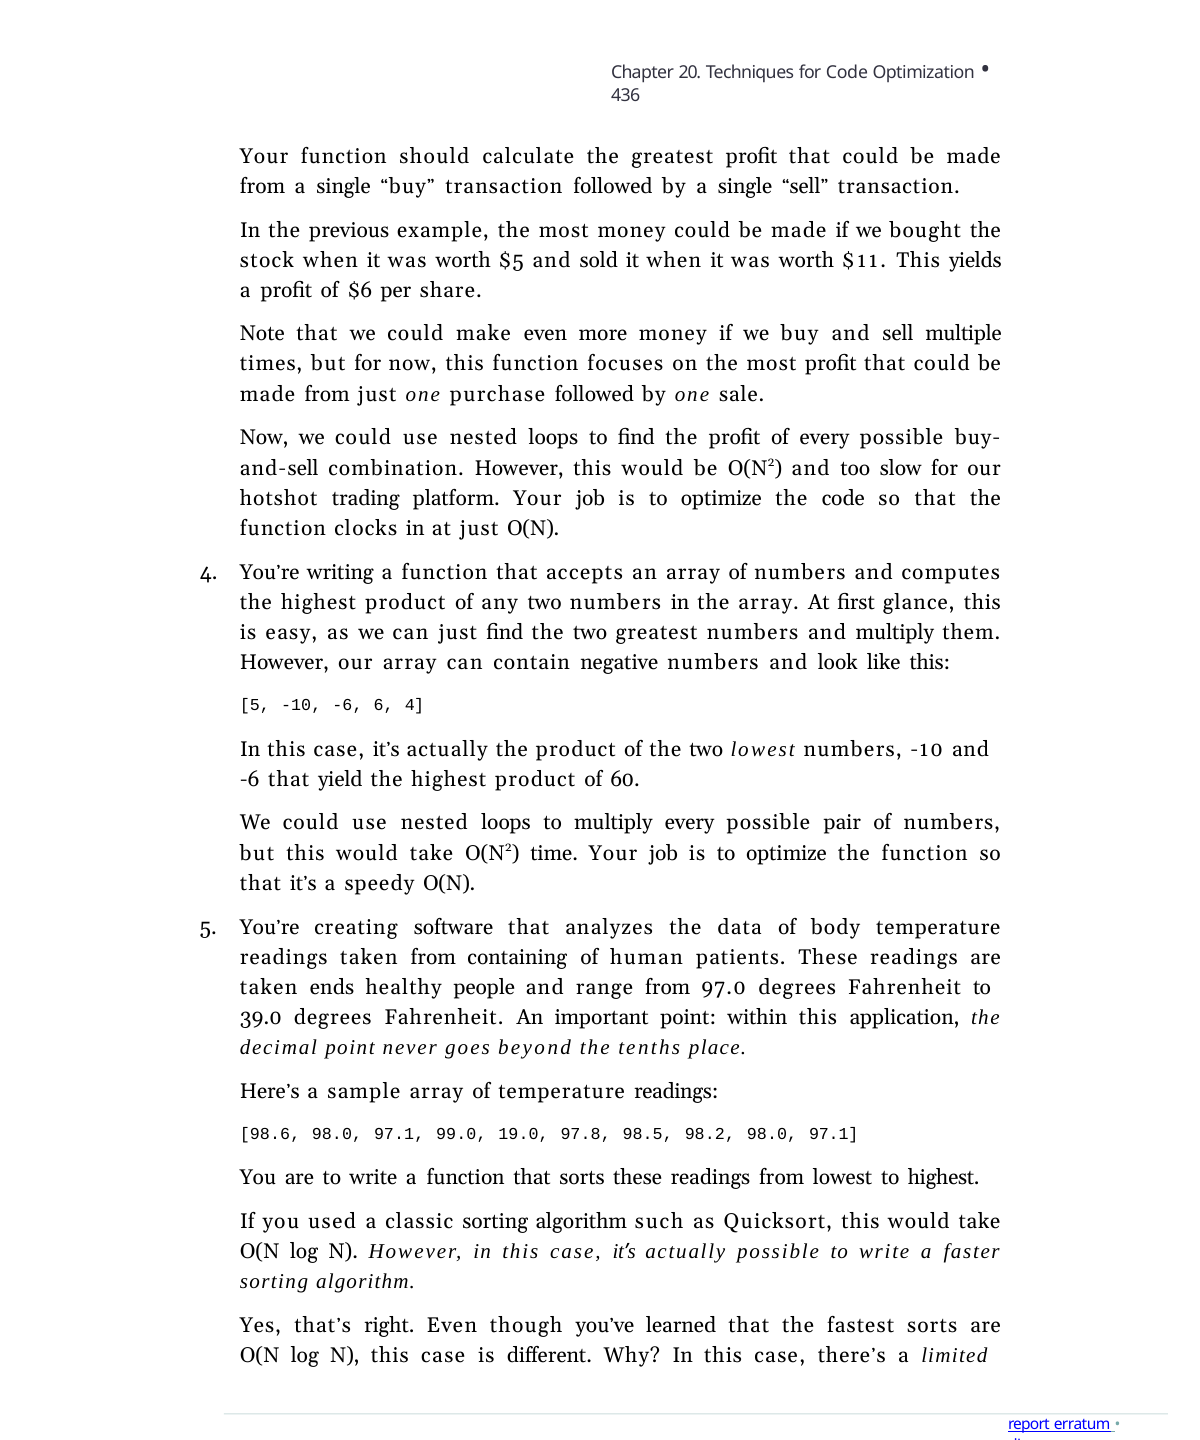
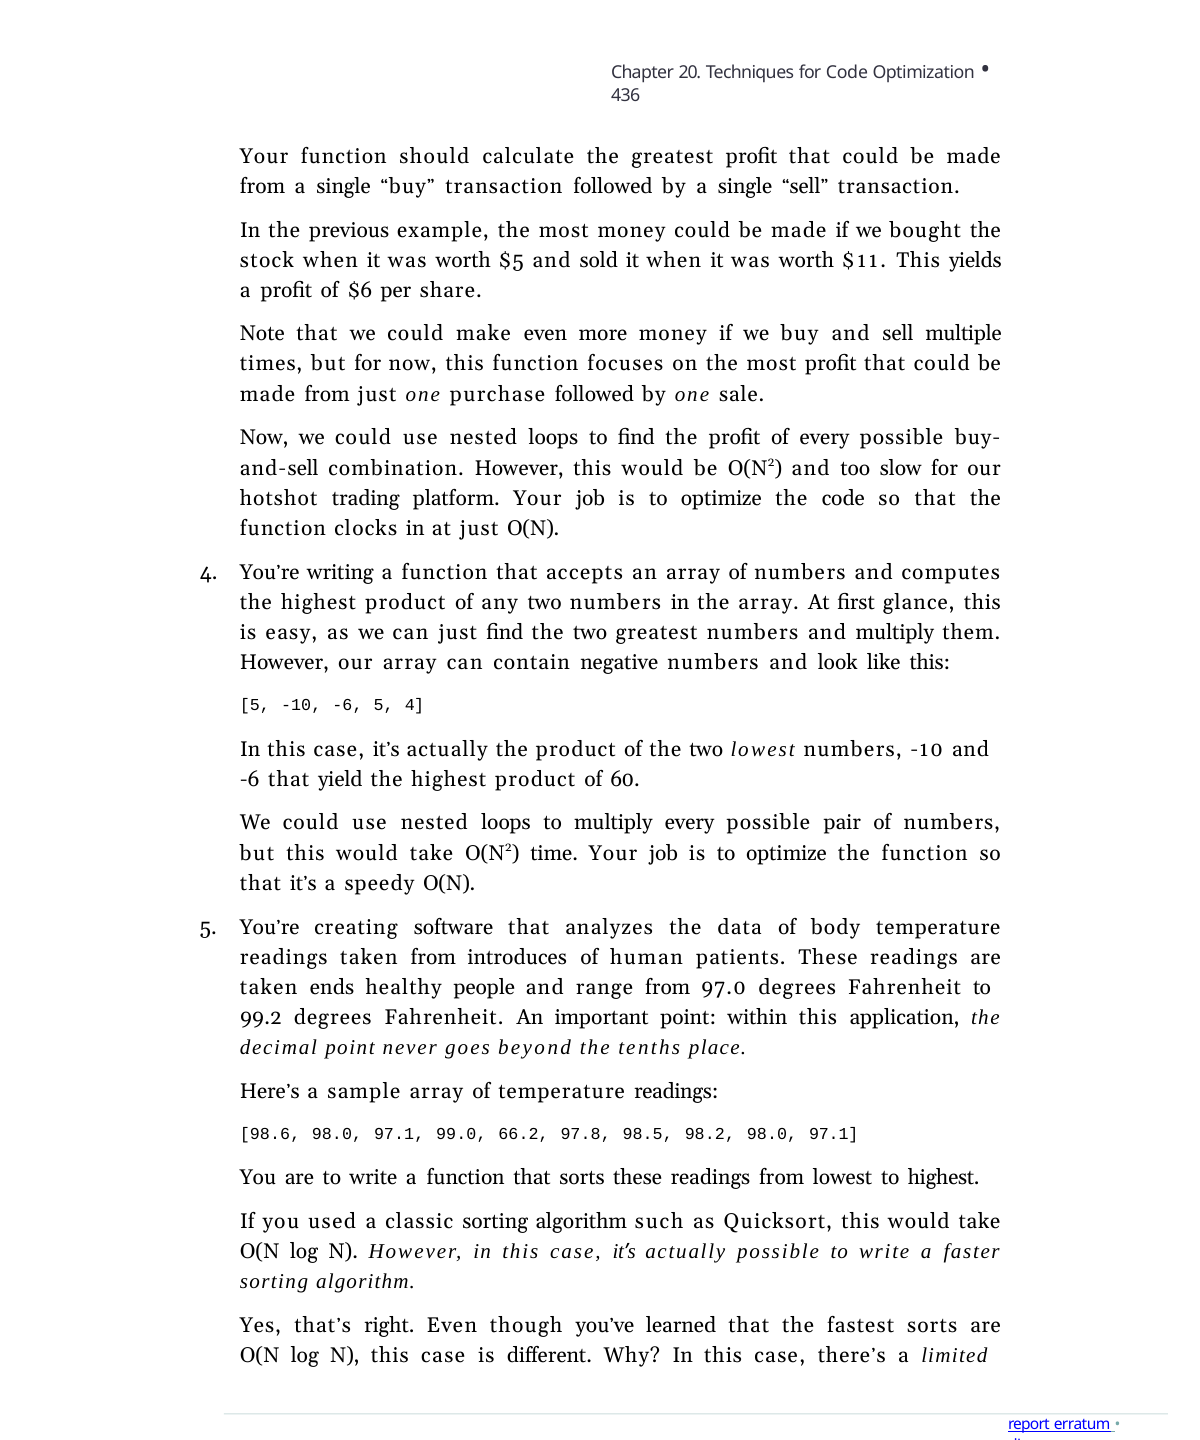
-6 6: 6 -> 5
containing: containing -> introduces
39.0: 39.0 -> 99.2
19.0: 19.0 -> 66.2
